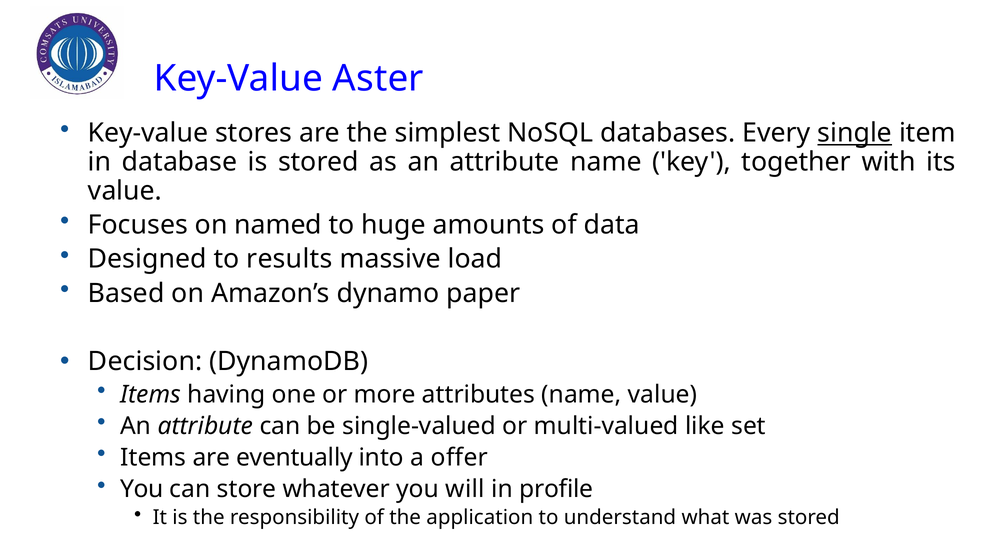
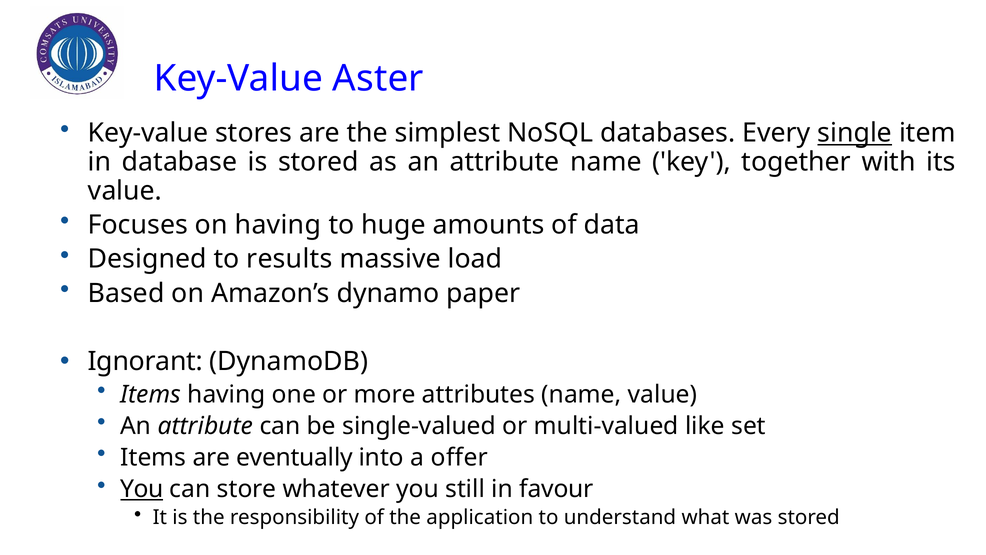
on named: named -> having
Decision: Decision -> Ignorant
You at (142, 489) underline: none -> present
will: will -> still
profile: profile -> favour
